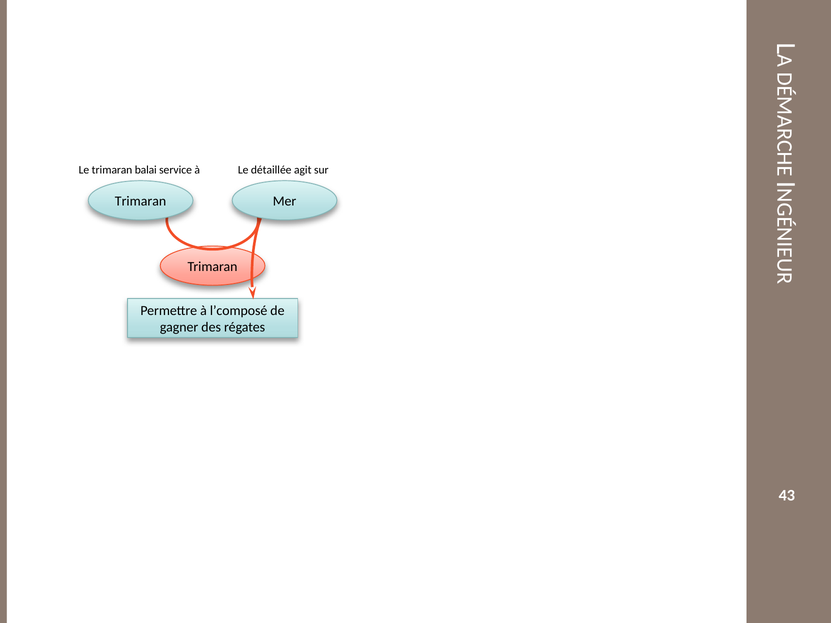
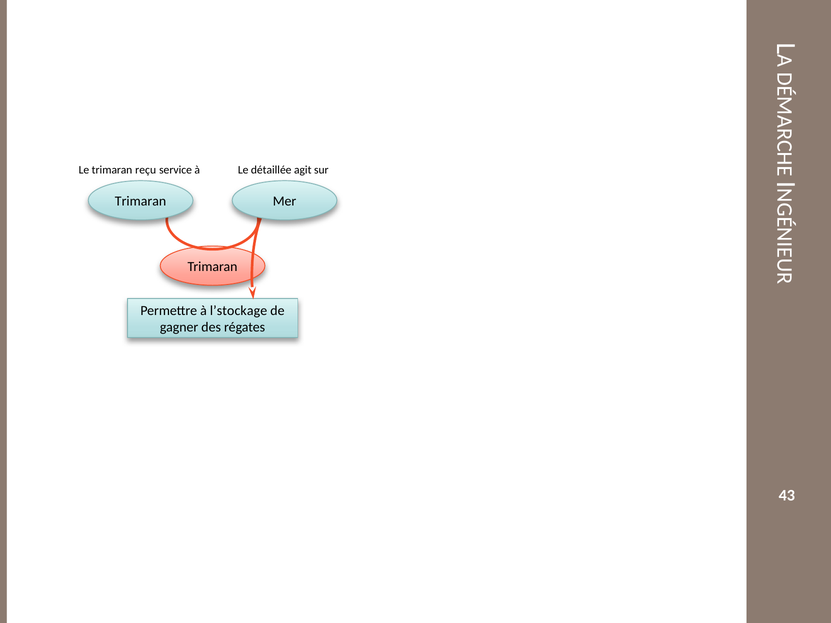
balai: balai -> reçu
l’composé: l’composé -> l’stockage
